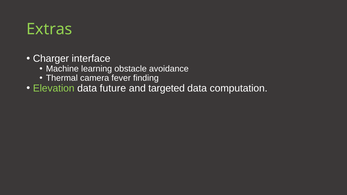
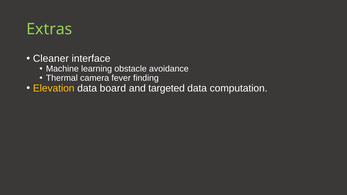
Charger: Charger -> Cleaner
Elevation colour: light green -> yellow
future: future -> board
